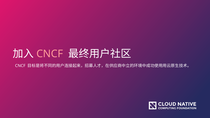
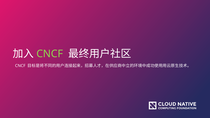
CNCF at (50, 54) colour: pink -> light green
